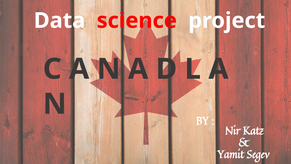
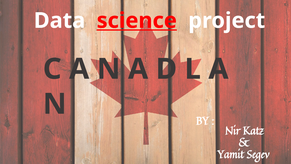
science underline: none -> present
